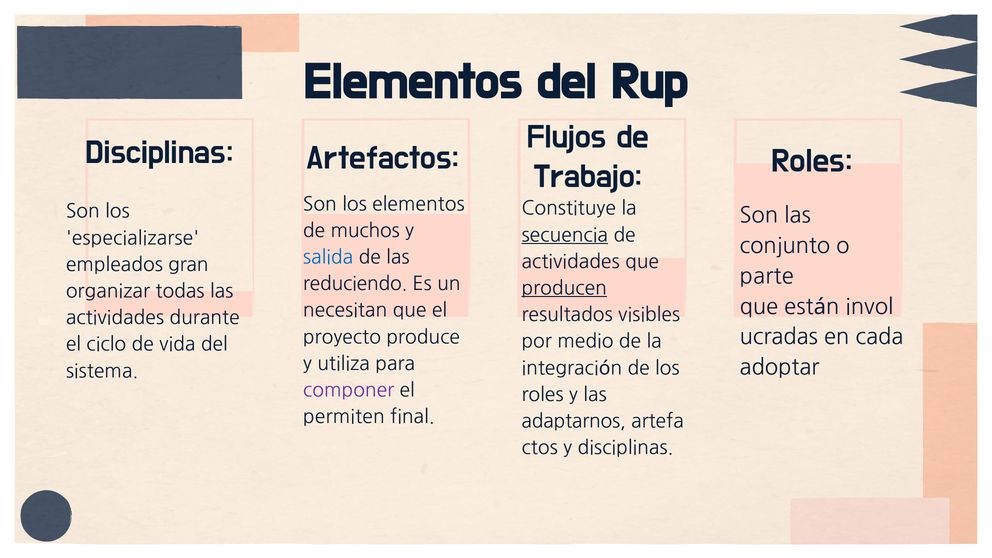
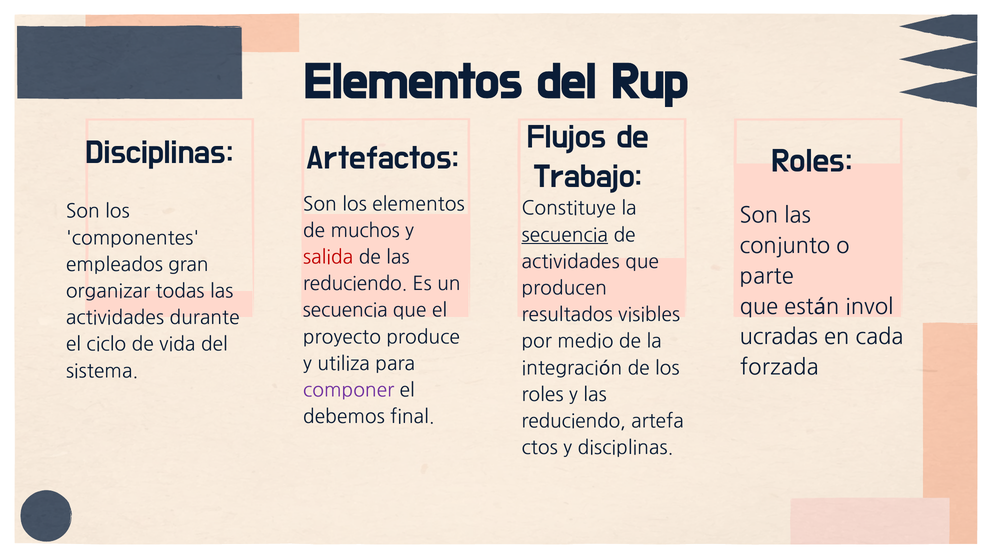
especializarse: especializarse -> componentes
salida colour: blue -> red
producen underline: present -> none
necesitan at (345, 311): necesitan -> secuencia
adoptar: adoptar -> forzada
permiten: permiten -> debemos
adaptarnos at (574, 421): adaptarnos -> reduciendo
